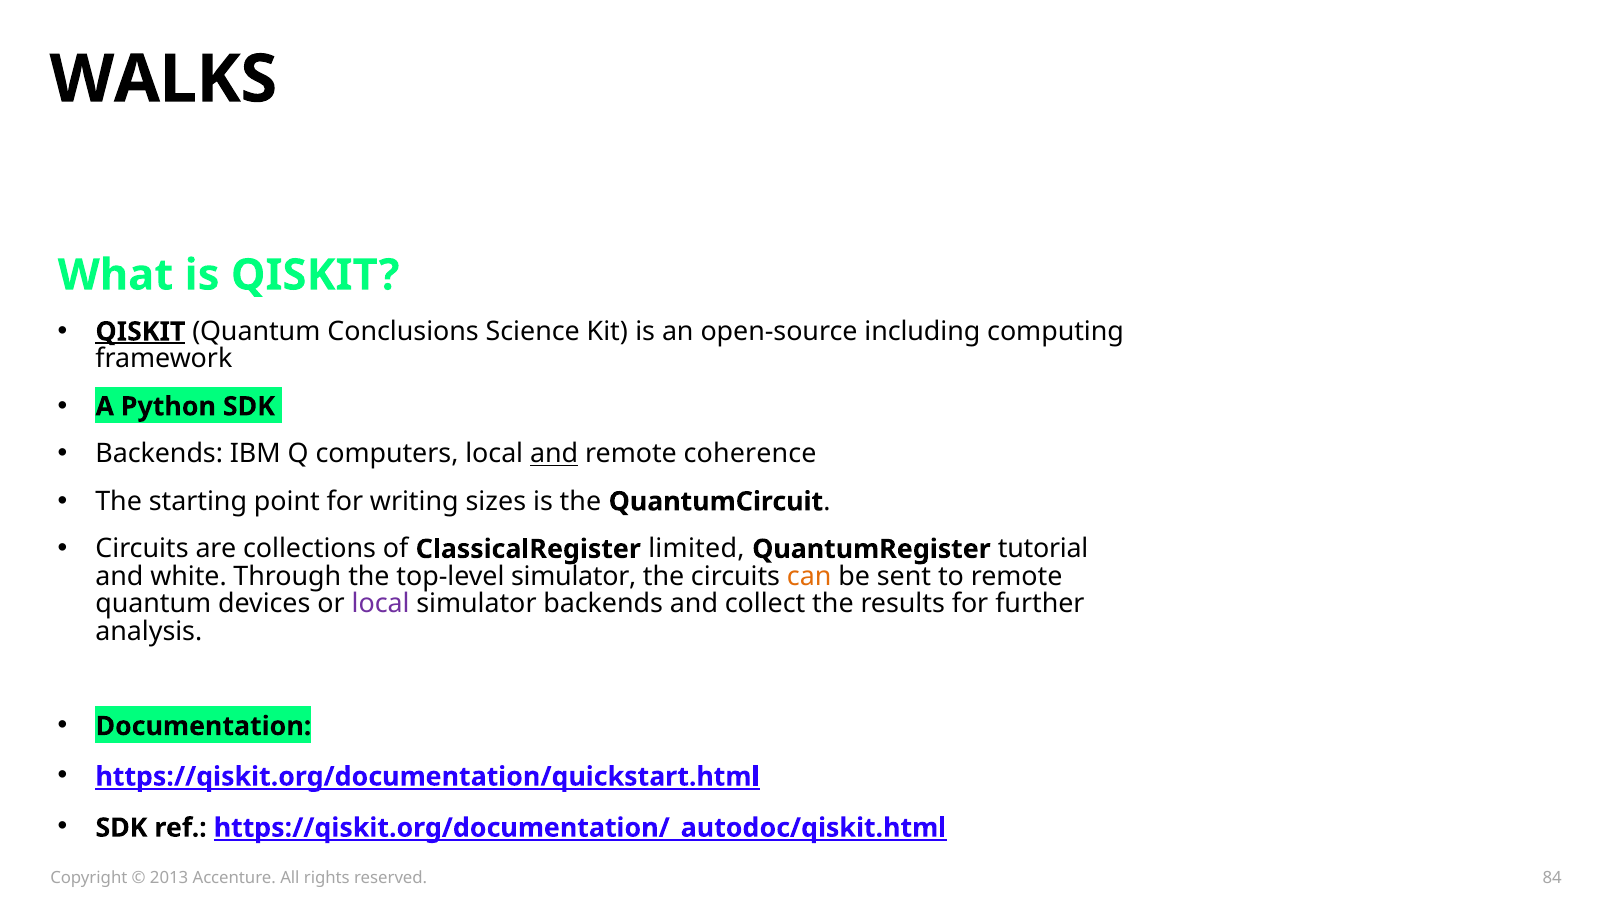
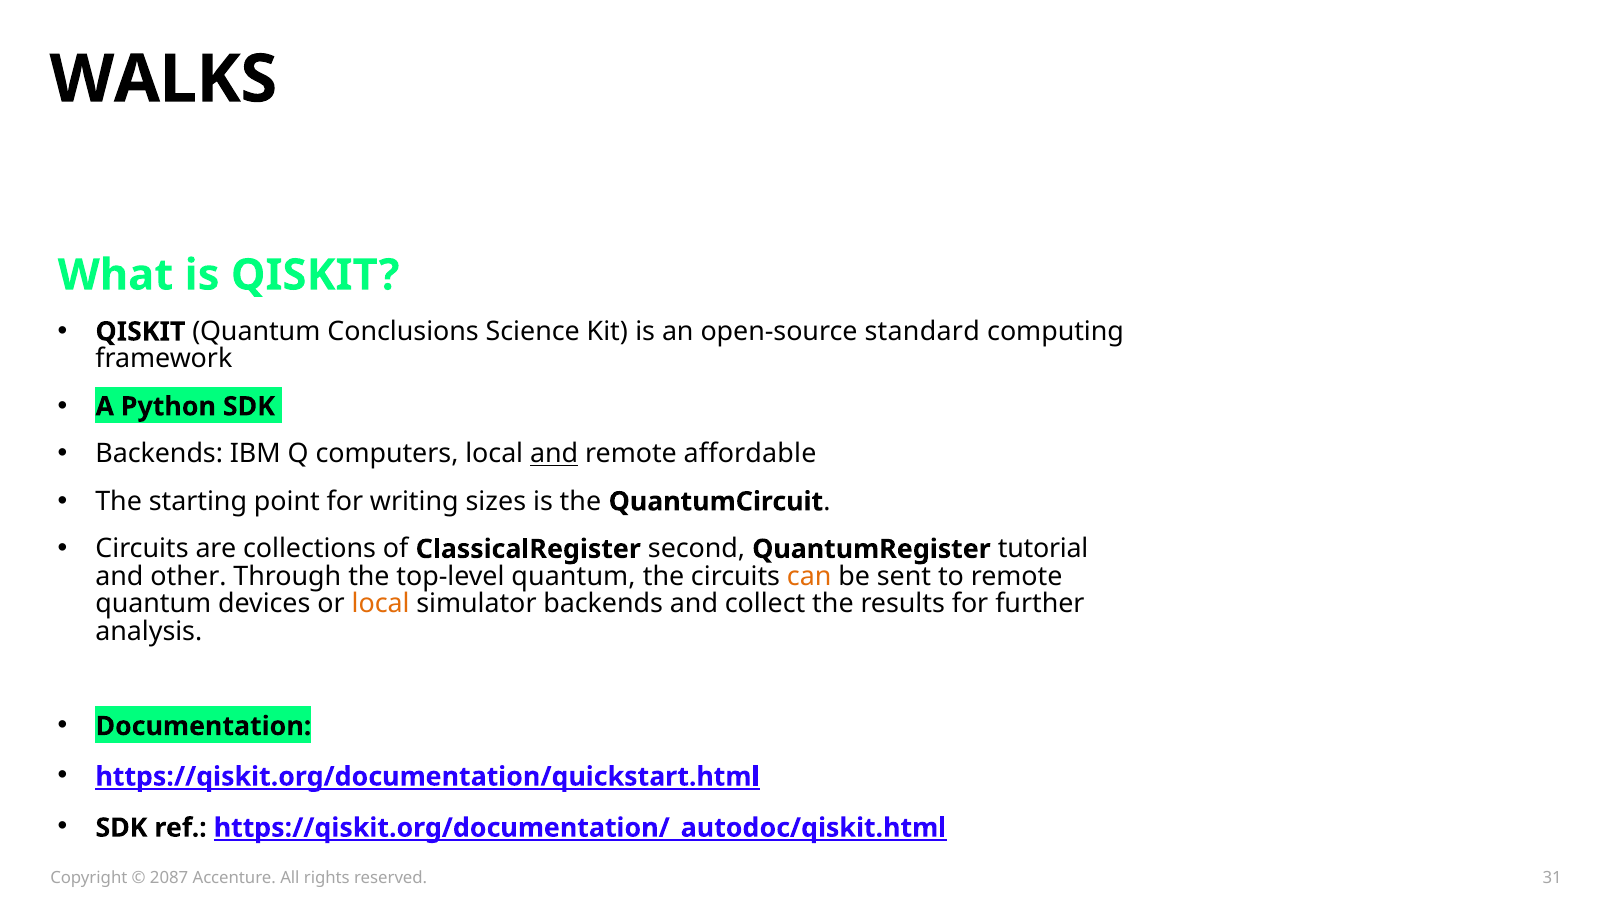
QISKIT at (140, 332) underline: present -> none
including: including -> standard
coherence: coherence -> affordable
limited: limited -> second
white: white -> other
top-level simulator: simulator -> quantum
local at (381, 604) colour: purple -> orange
2013: 2013 -> 2087
84: 84 -> 31
